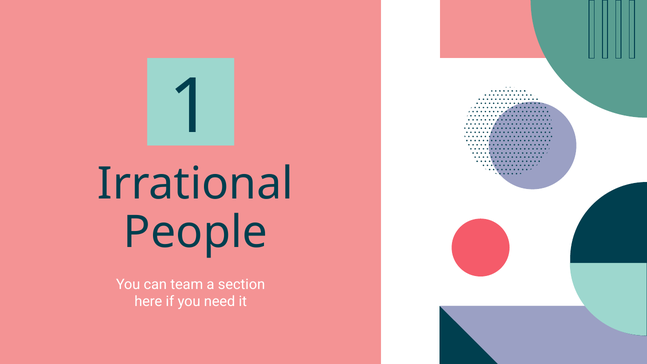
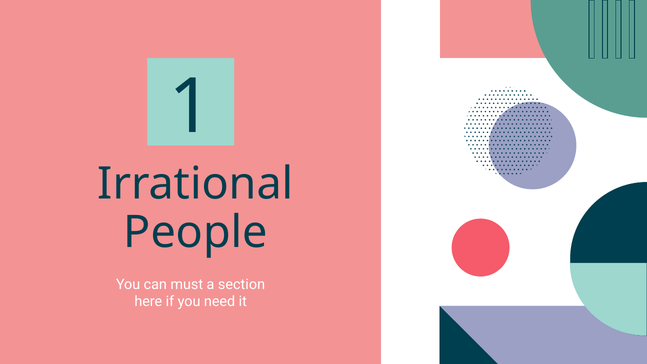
team: team -> must
